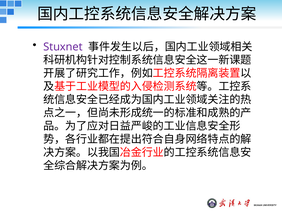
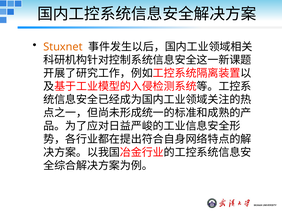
Stuxnet colour: purple -> orange
